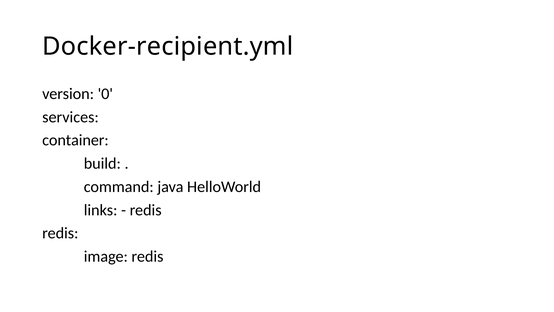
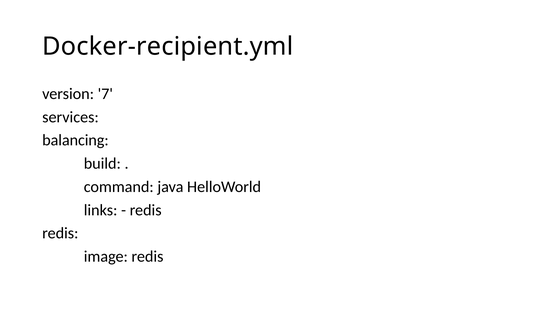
0: 0 -> 7
container: container -> balancing
